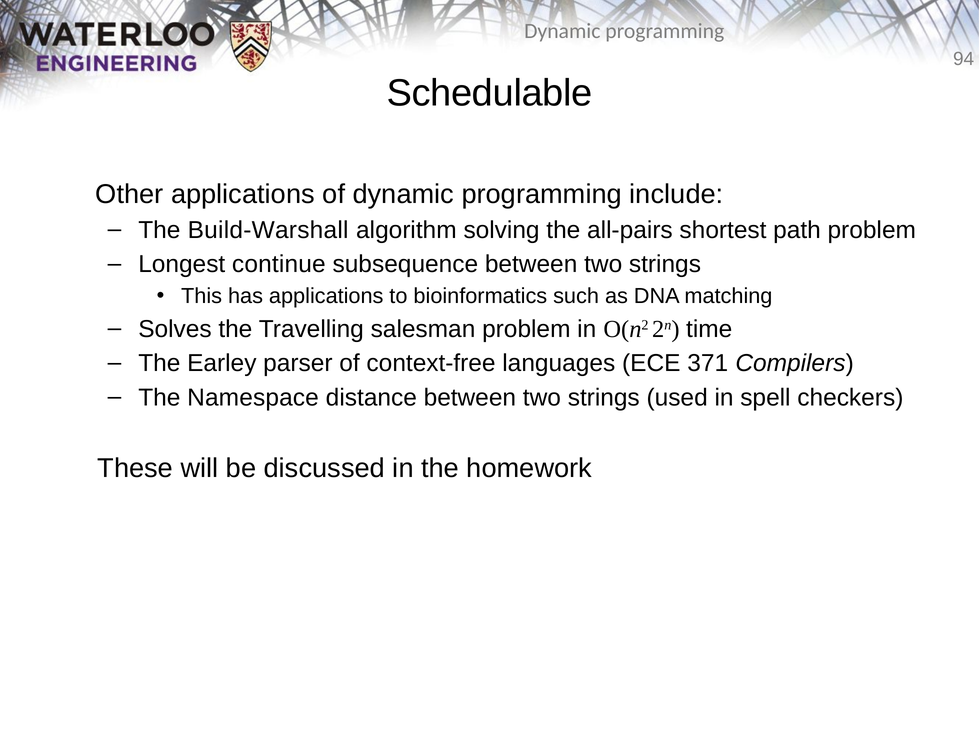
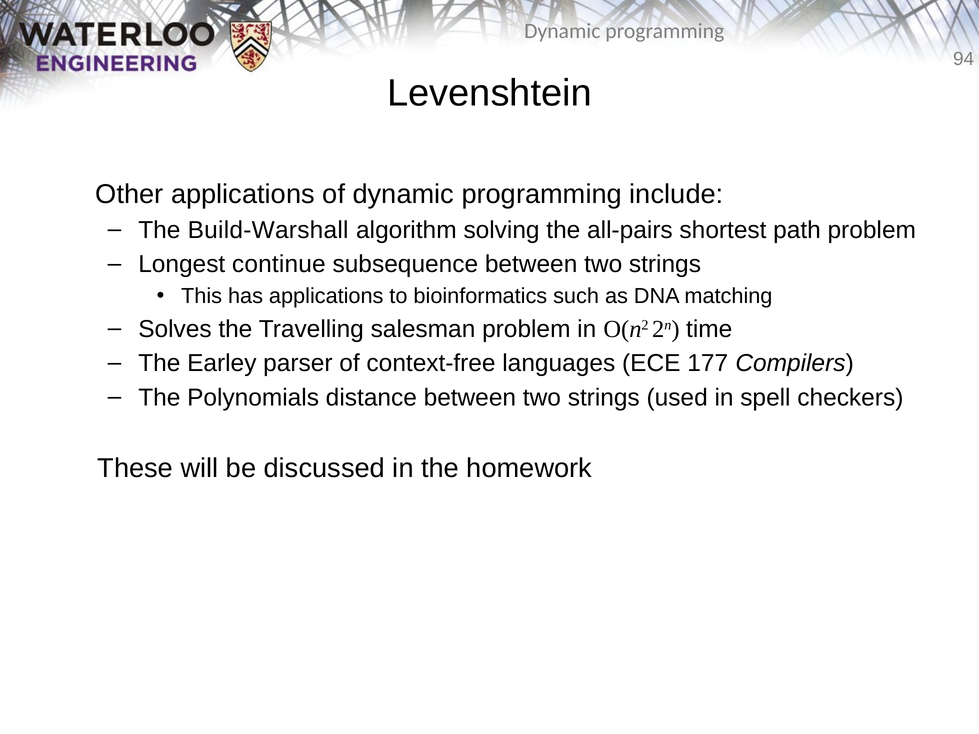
Schedulable: Schedulable -> Levenshtein
371: 371 -> 177
Namespace: Namespace -> Polynomials
